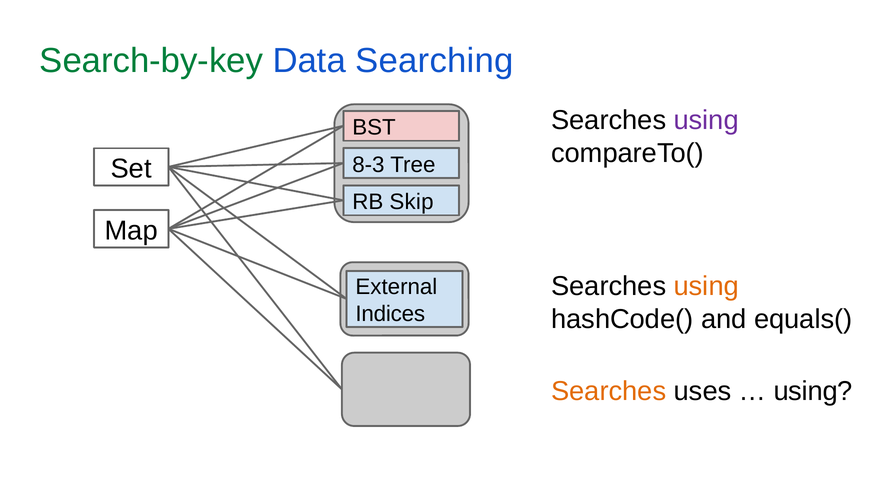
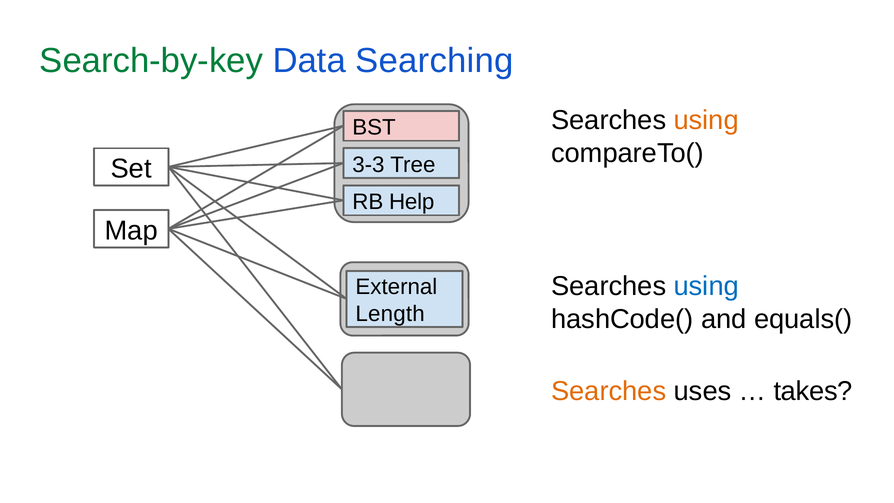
using at (706, 120) colour: purple -> orange
8-3: 8-3 -> 3-3
Skip: Skip -> Help
using at (706, 286) colour: orange -> blue
Indices: Indices -> Length
using at (813, 391): using -> takes
